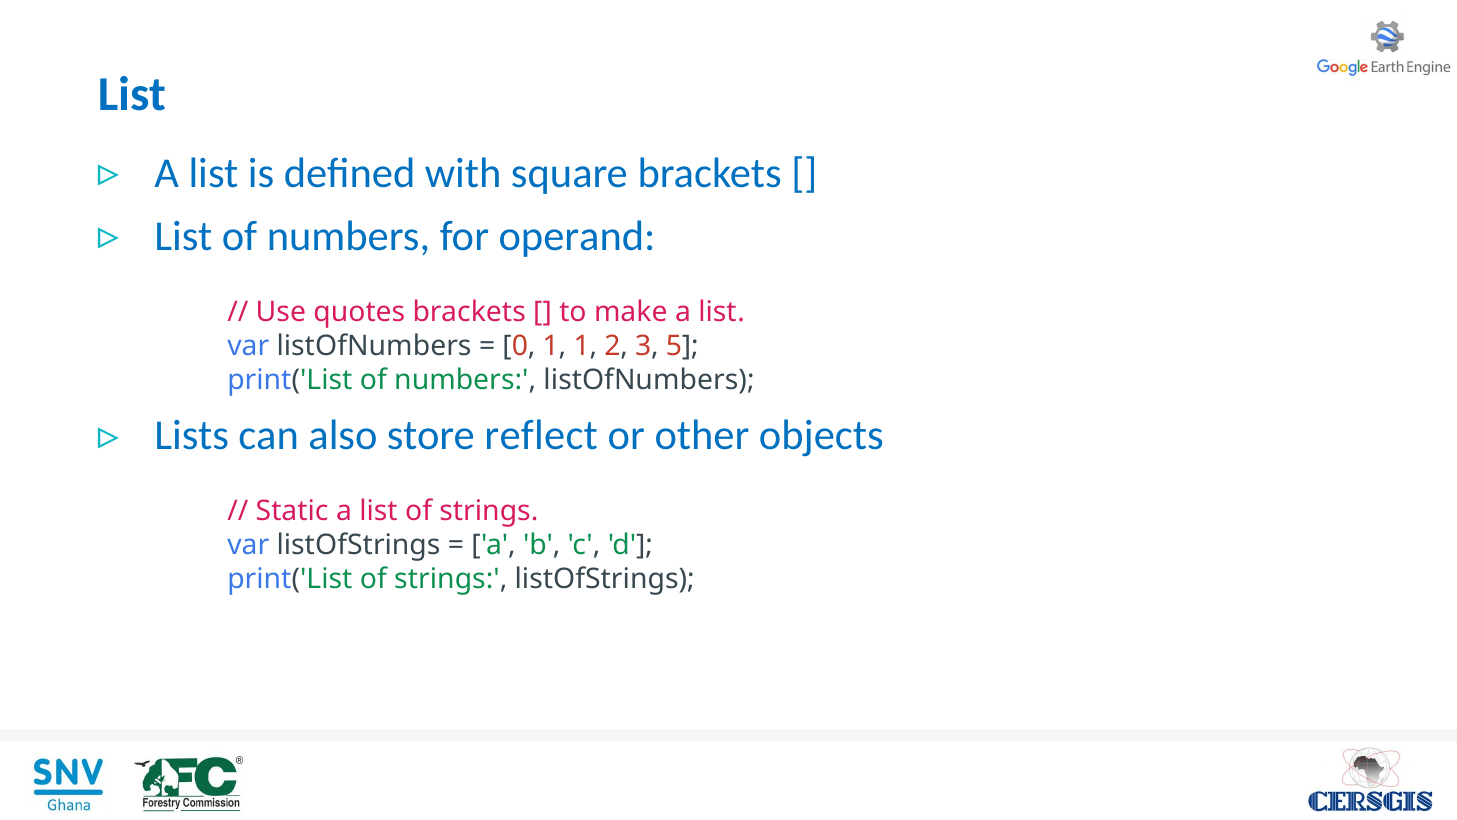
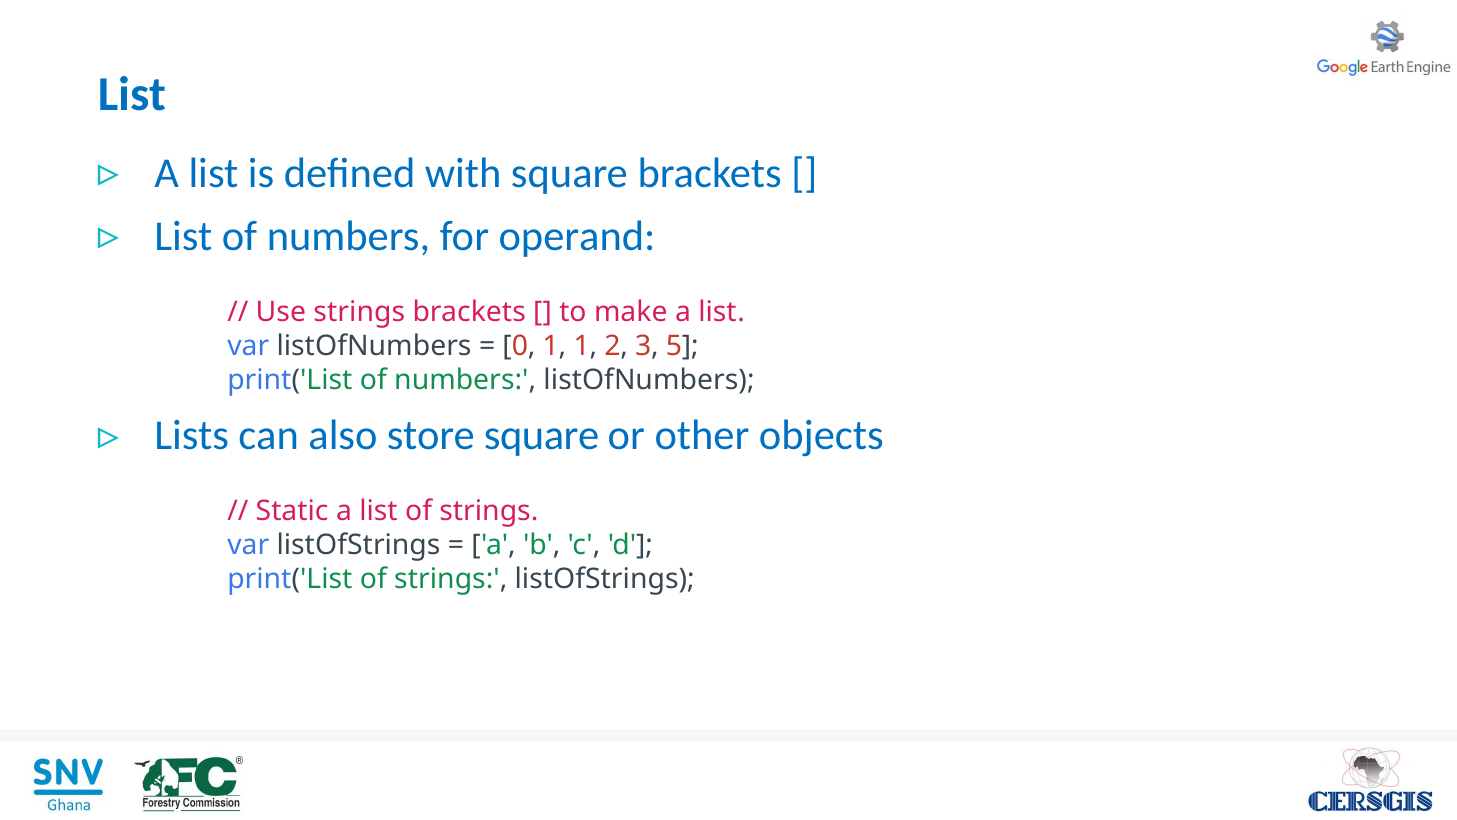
Use quotes: quotes -> strings
store reflect: reflect -> square
